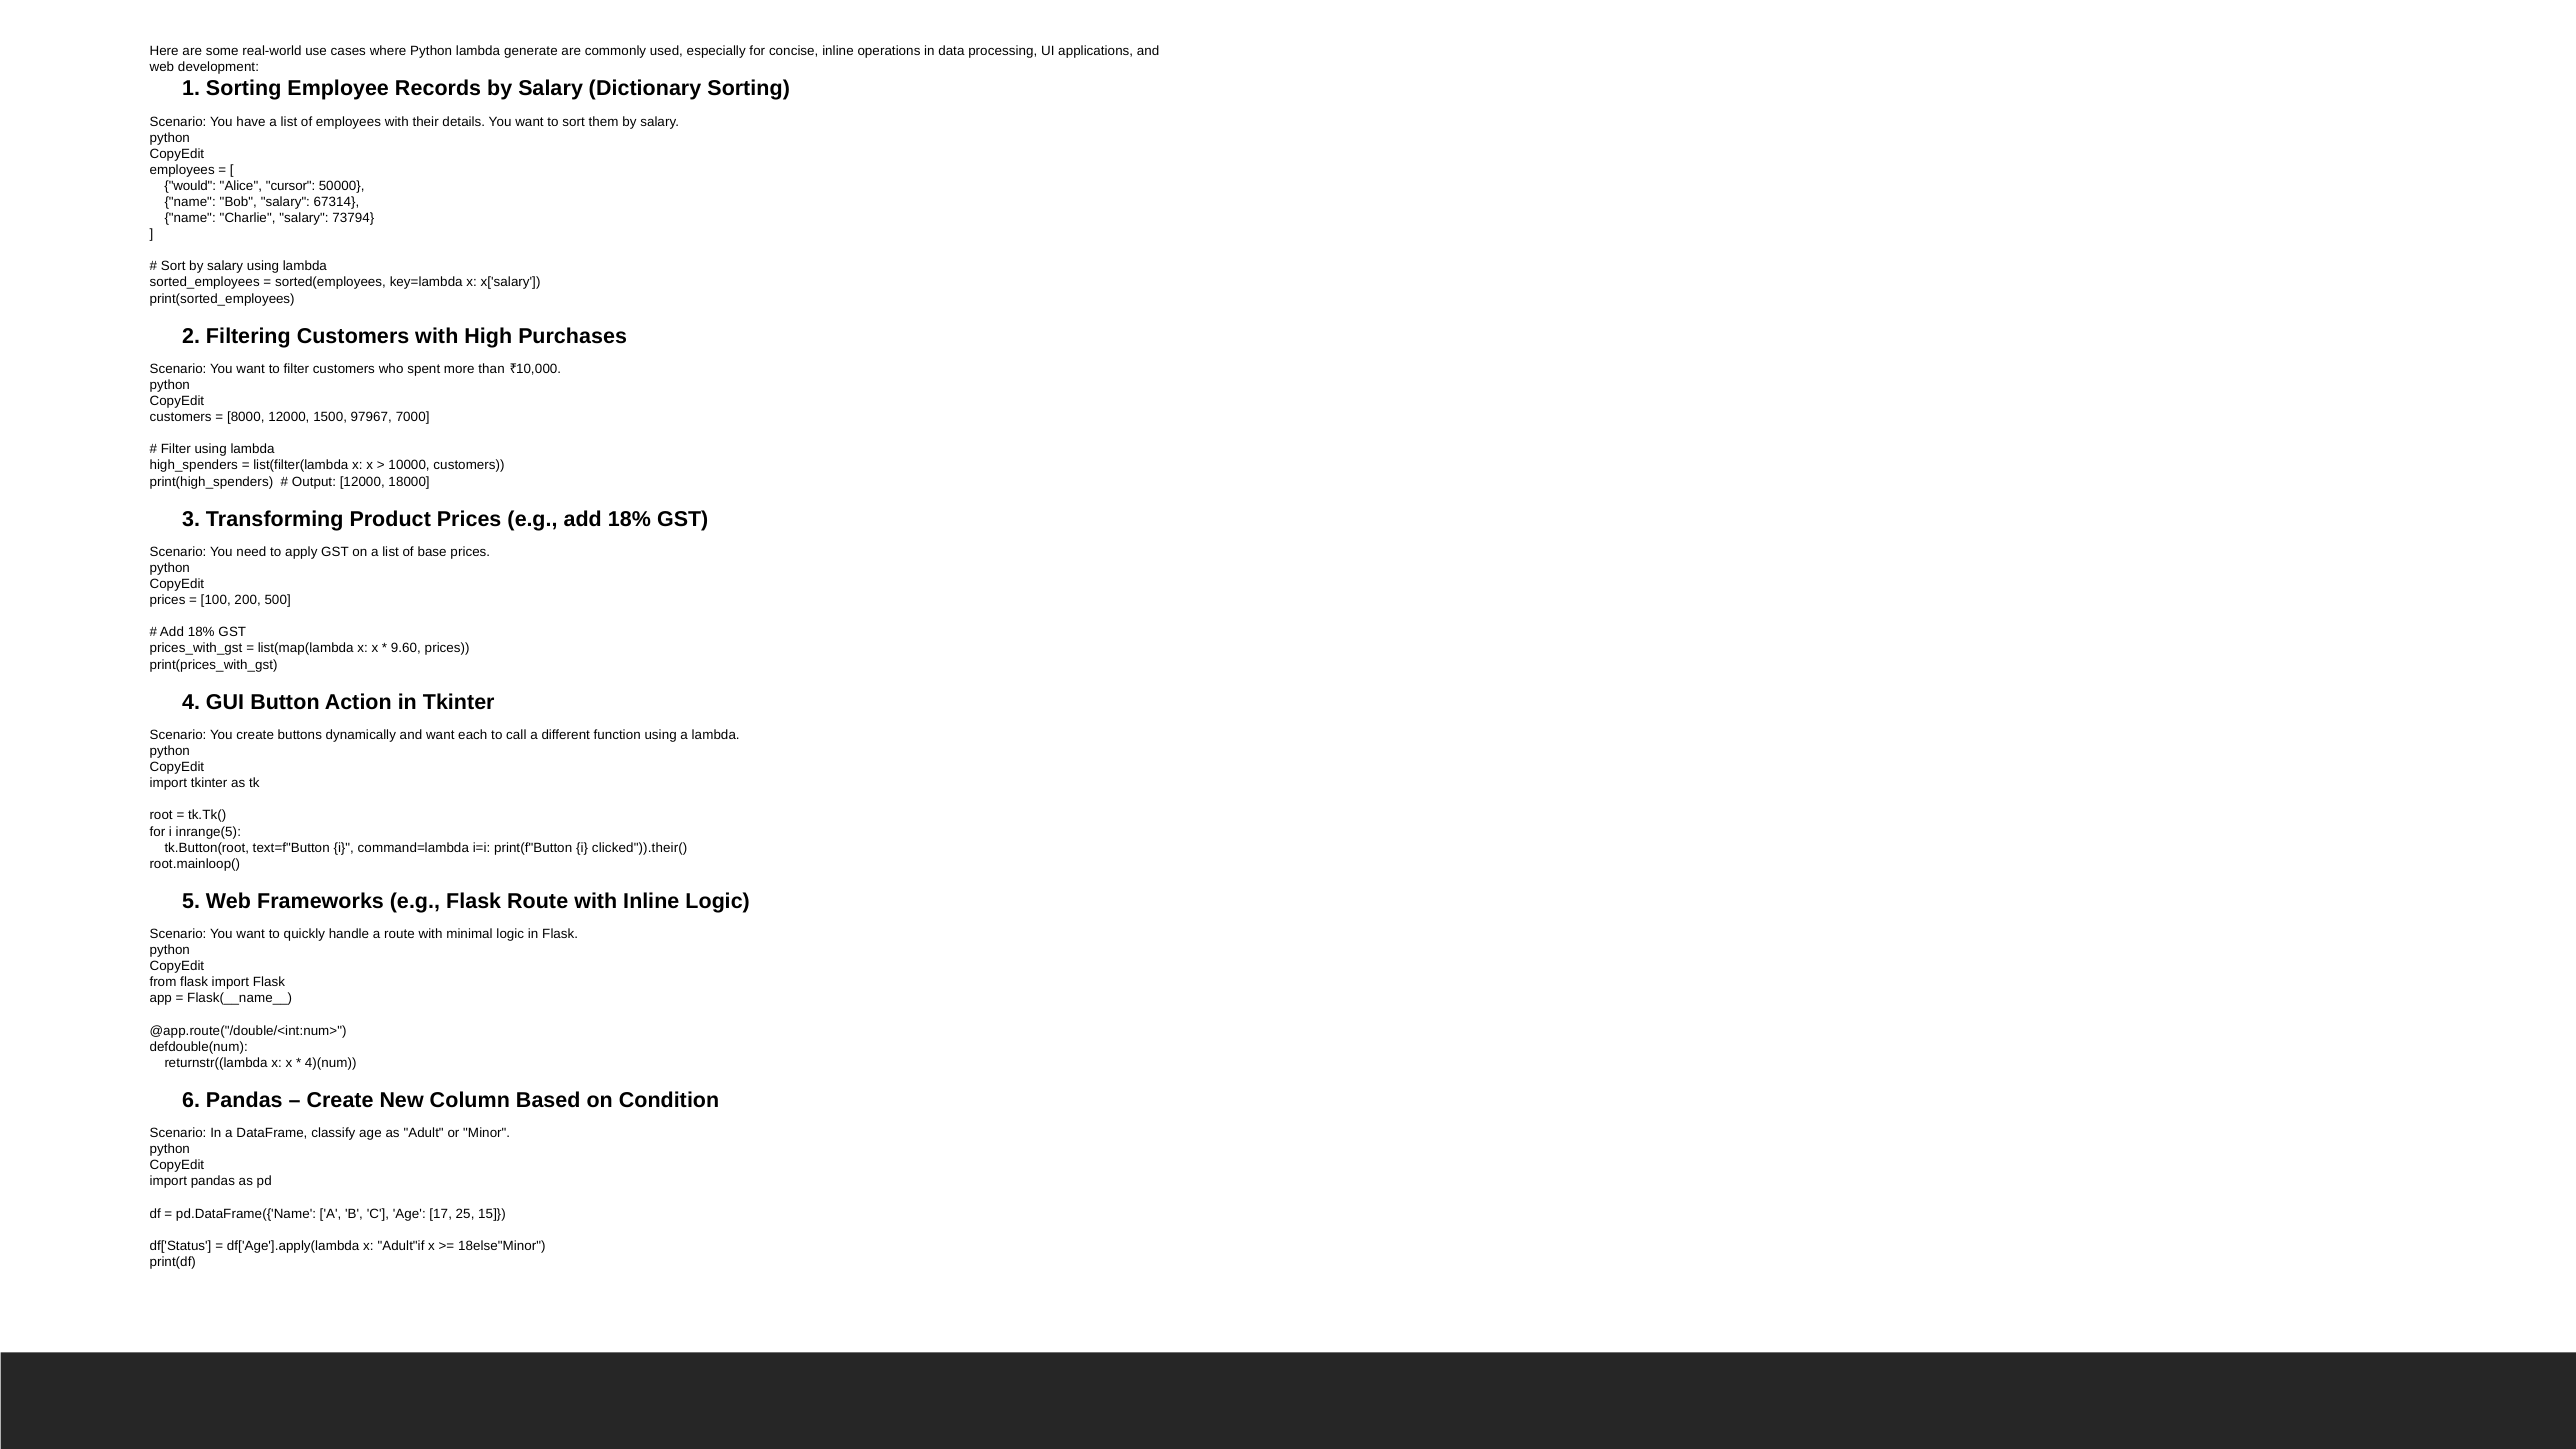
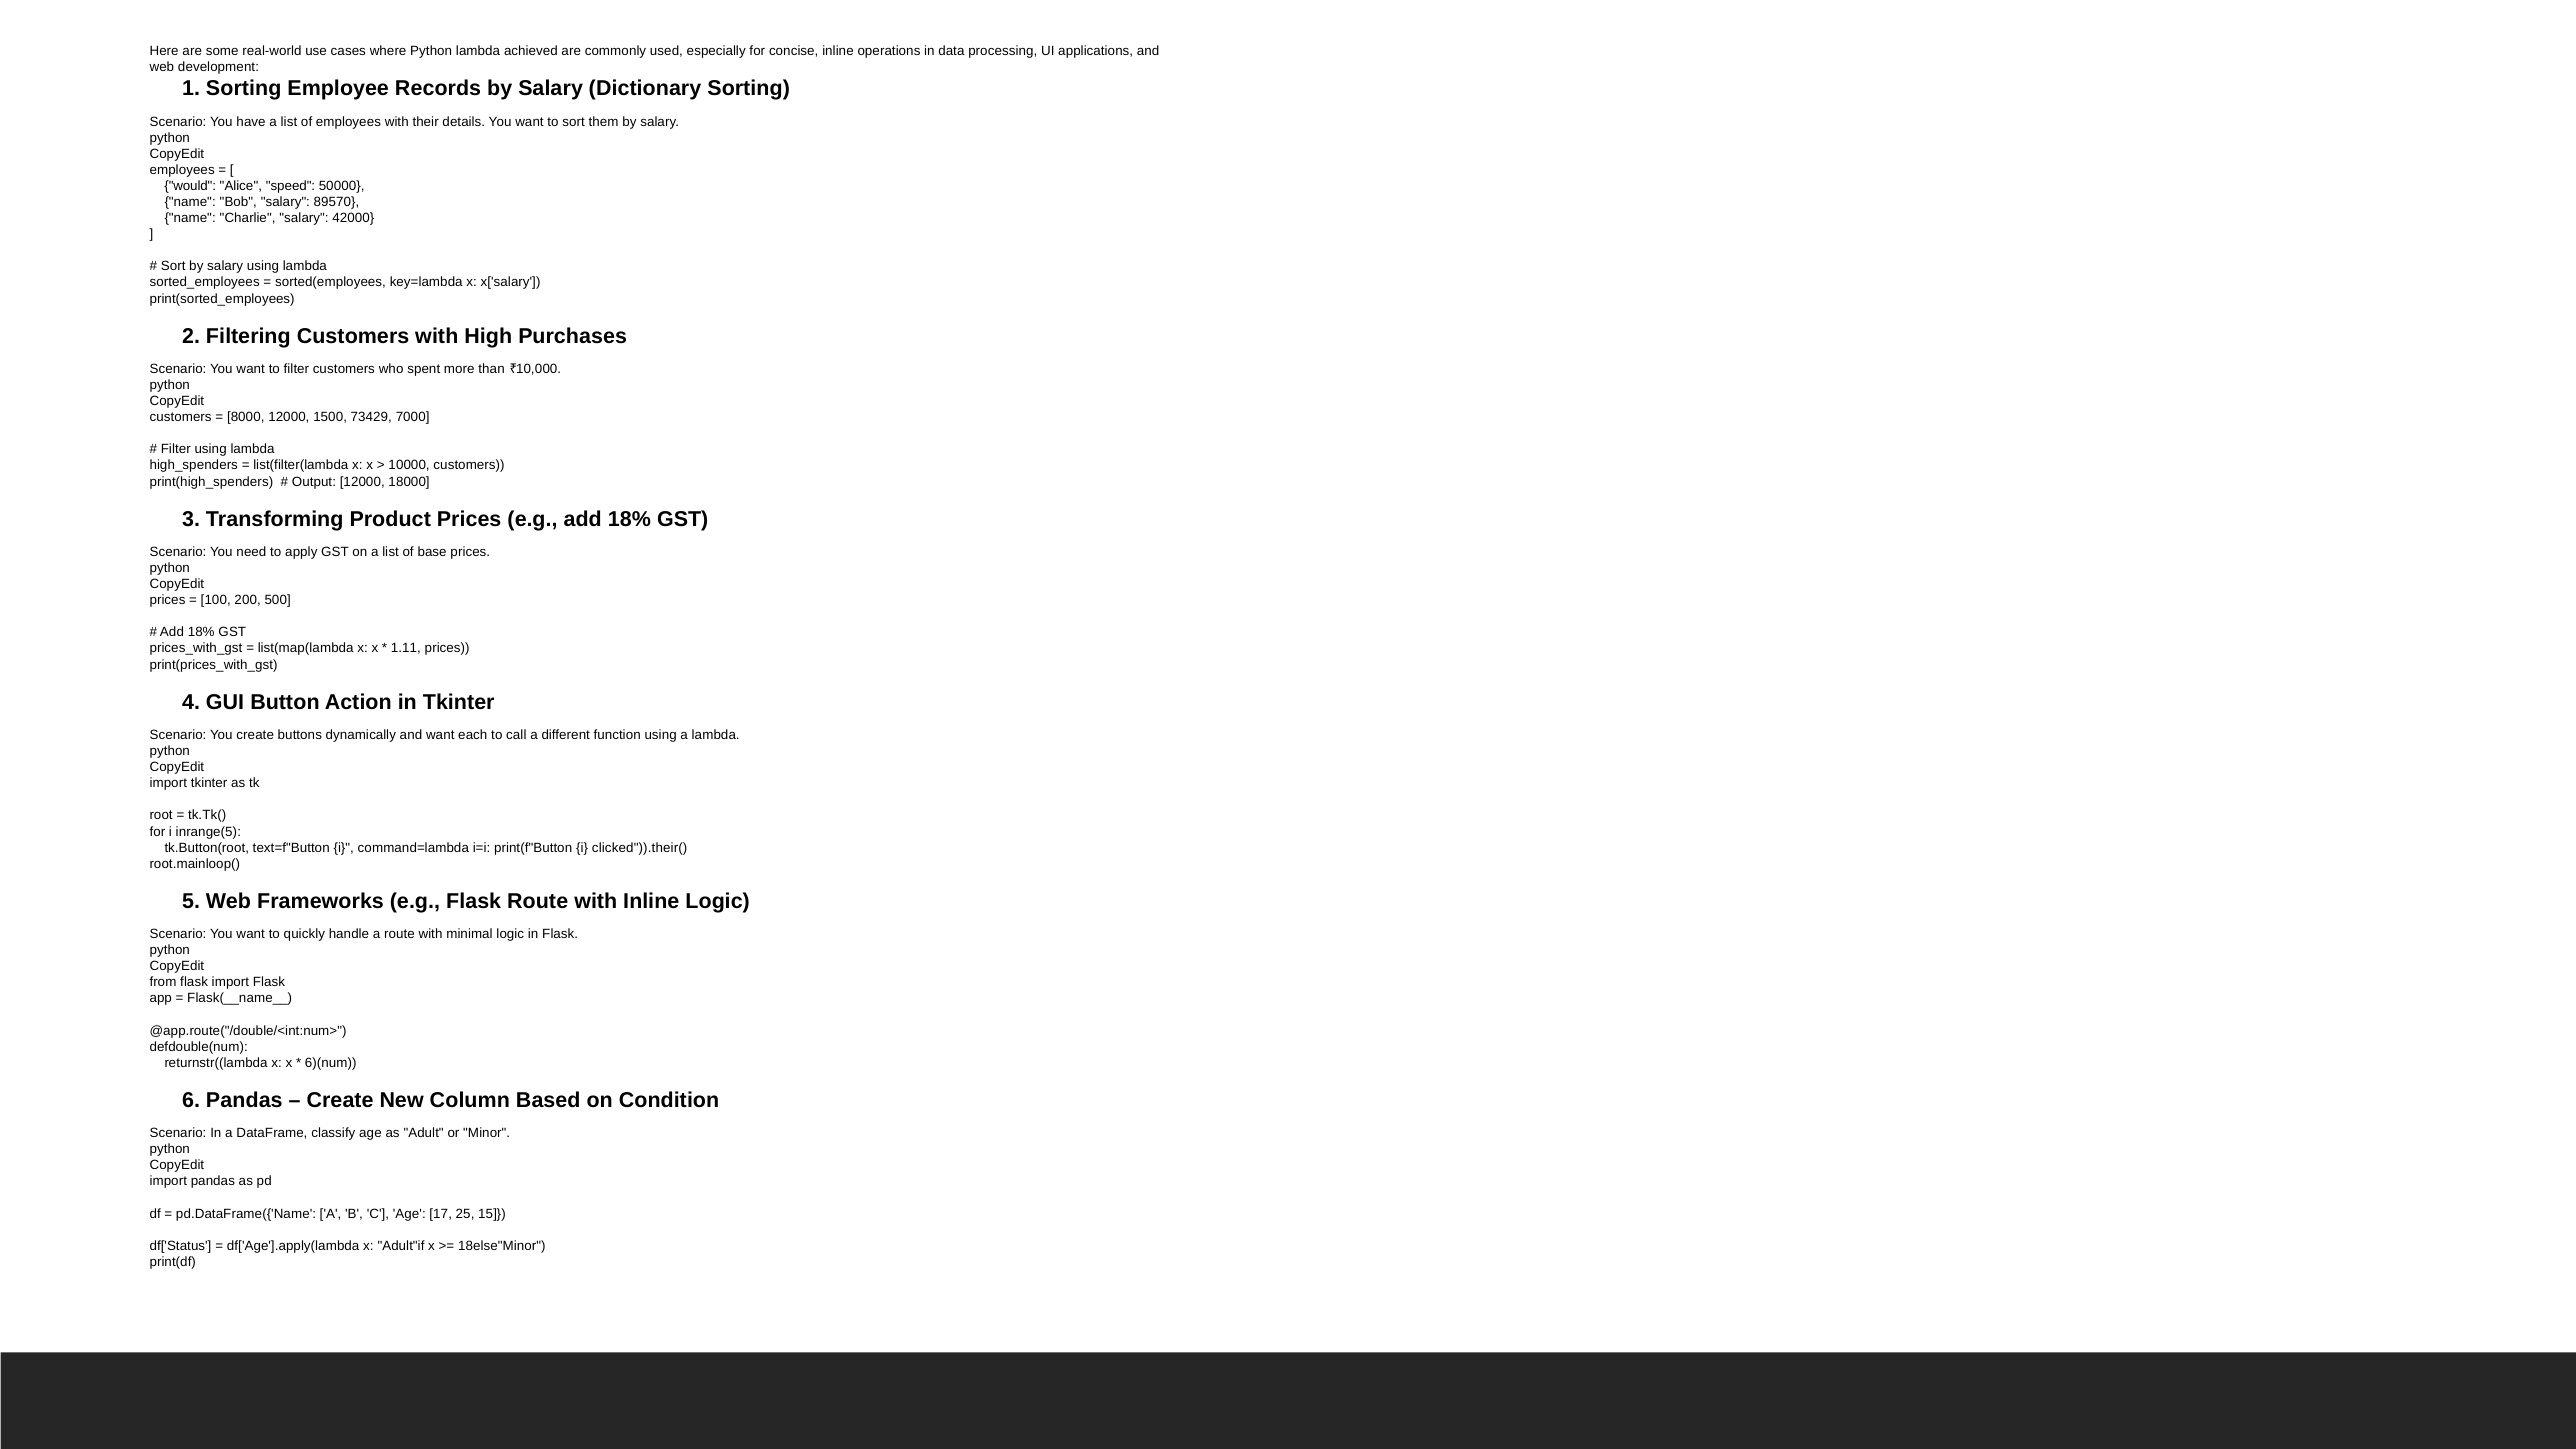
generate: generate -> achieved
cursor: cursor -> speed
67314: 67314 -> 89570
73794: 73794 -> 42000
97967: 97967 -> 73429
9.60: 9.60 -> 1.11
4)(num: 4)(num -> 6)(num
